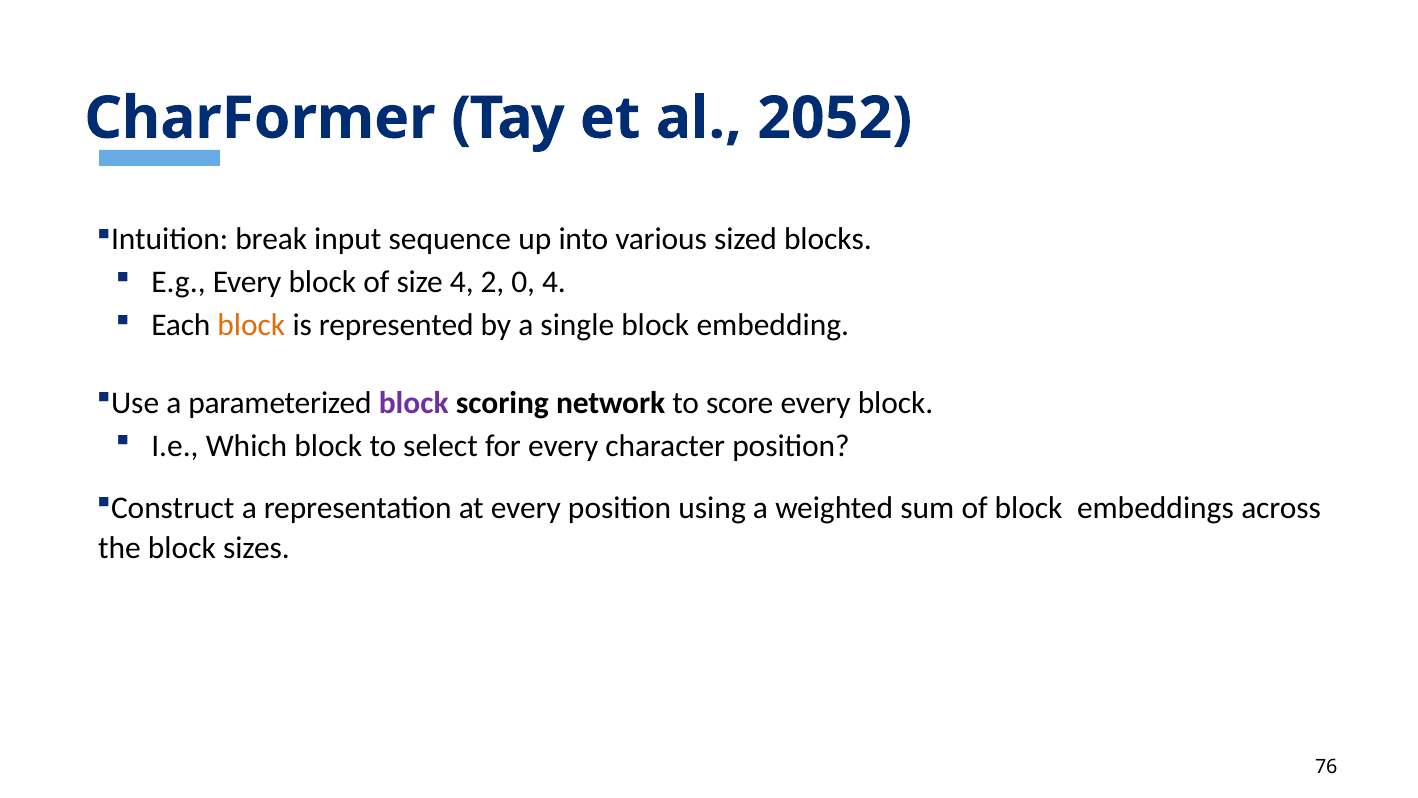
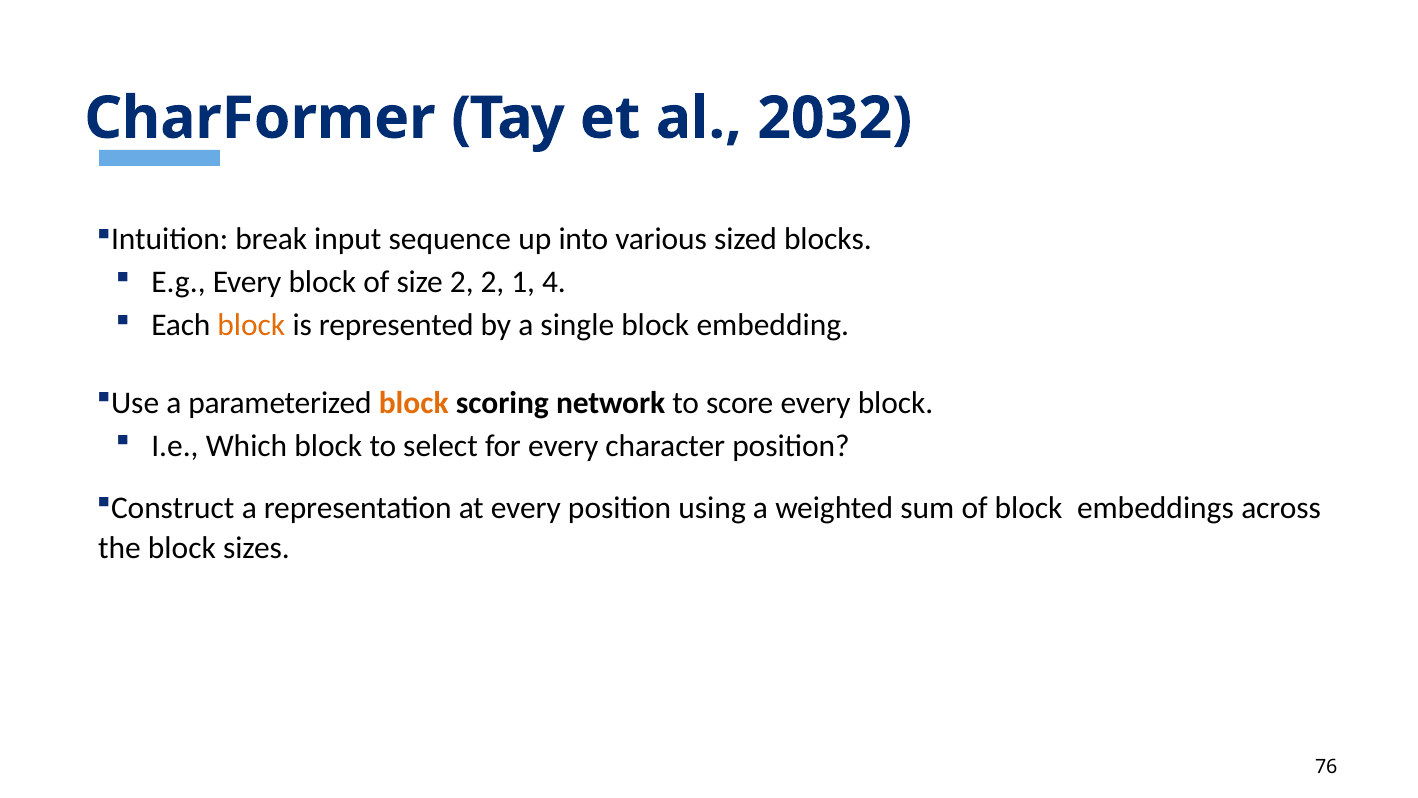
2052: 2052 -> 2032
size 4: 4 -> 2
0: 0 -> 1
block at (414, 403) colour: purple -> orange
